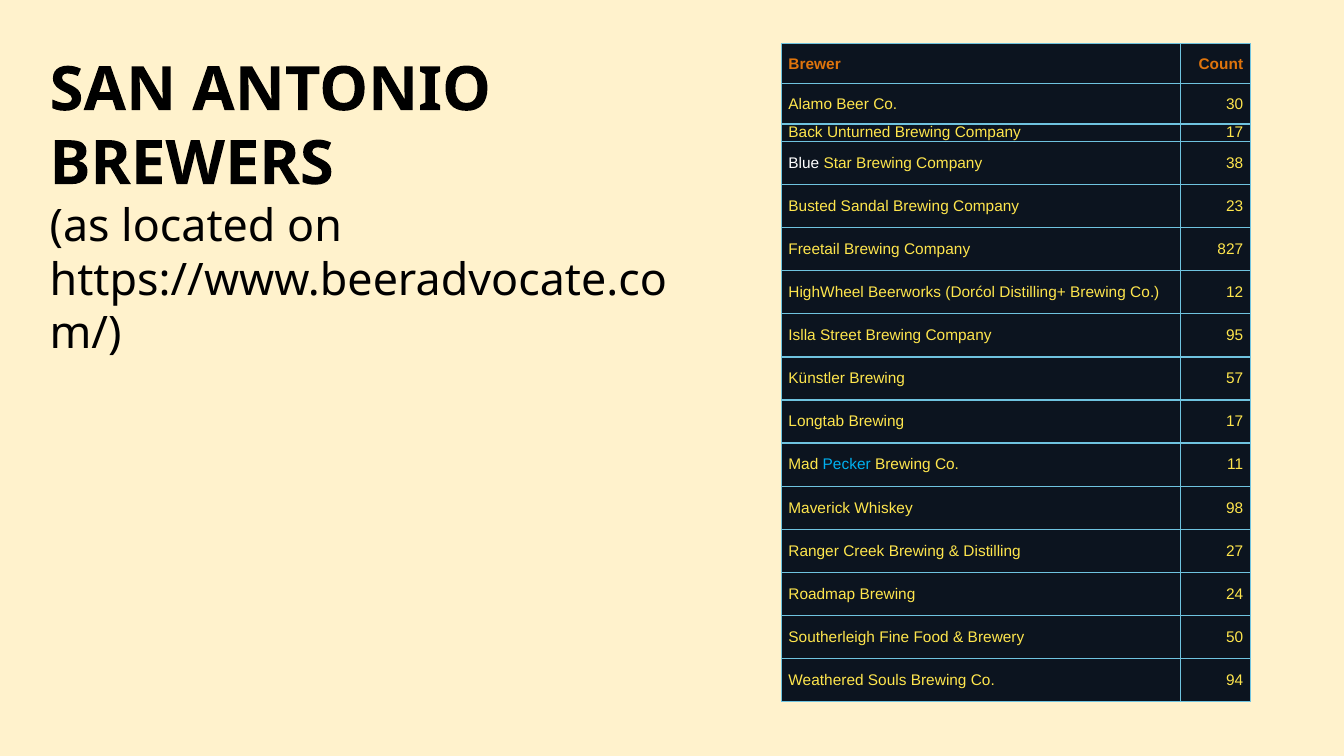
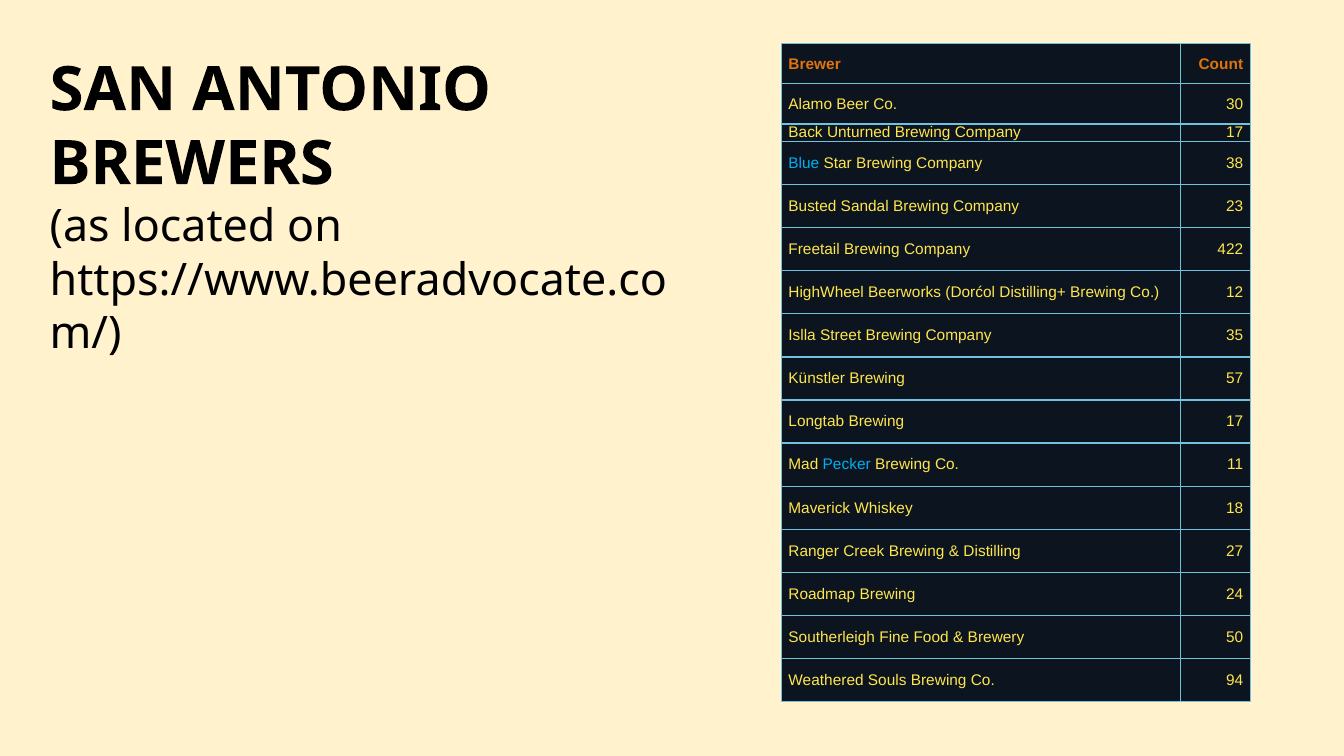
Blue colour: white -> light blue
827: 827 -> 422
95: 95 -> 35
98: 98 -> 18
